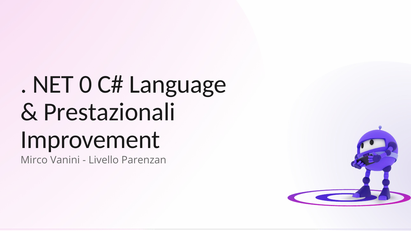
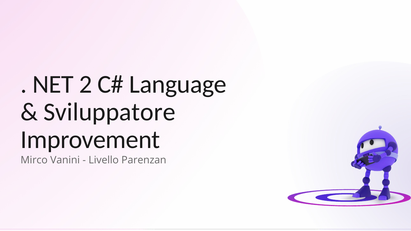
0: 0 -> 2
Prestazionali: Prestazionali -> Sviluppatore
